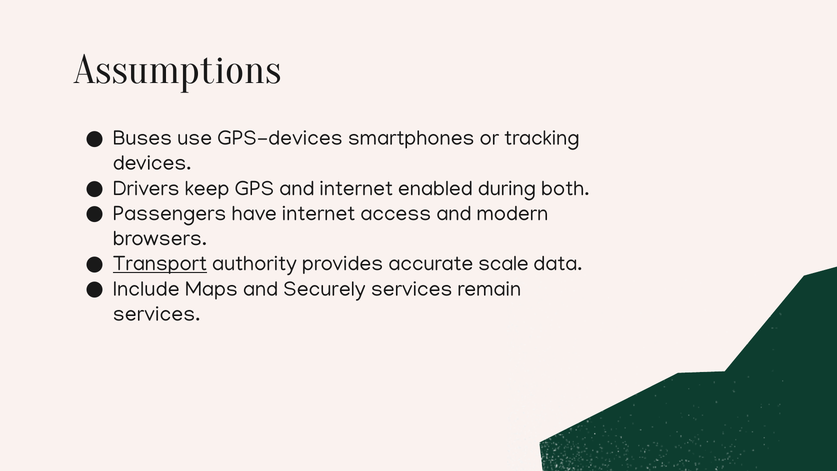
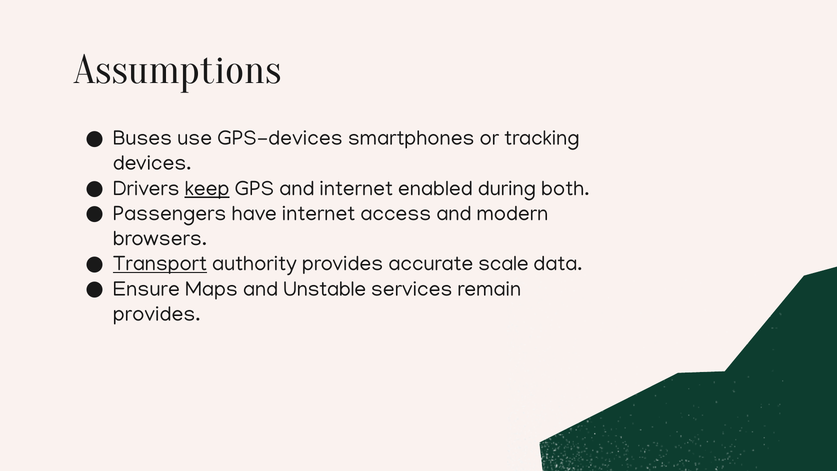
keep underline: none -> present
Include: Include -> Ensure
Securely: Securely -> Unstable
services at (157, 314): services -> provides
